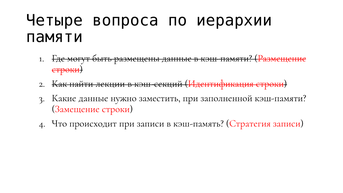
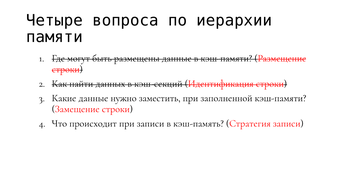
лекции: лекции -> данных
